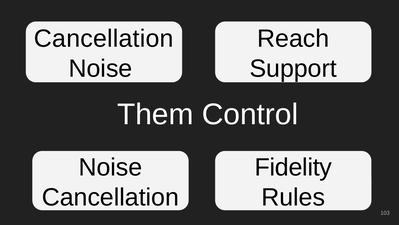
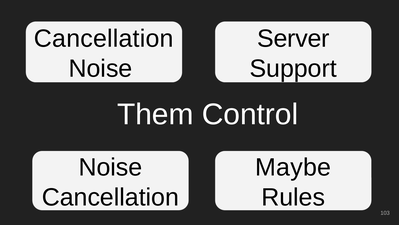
Reach: Reach -> Server
Fidelity: Fidelity -> Maybe
